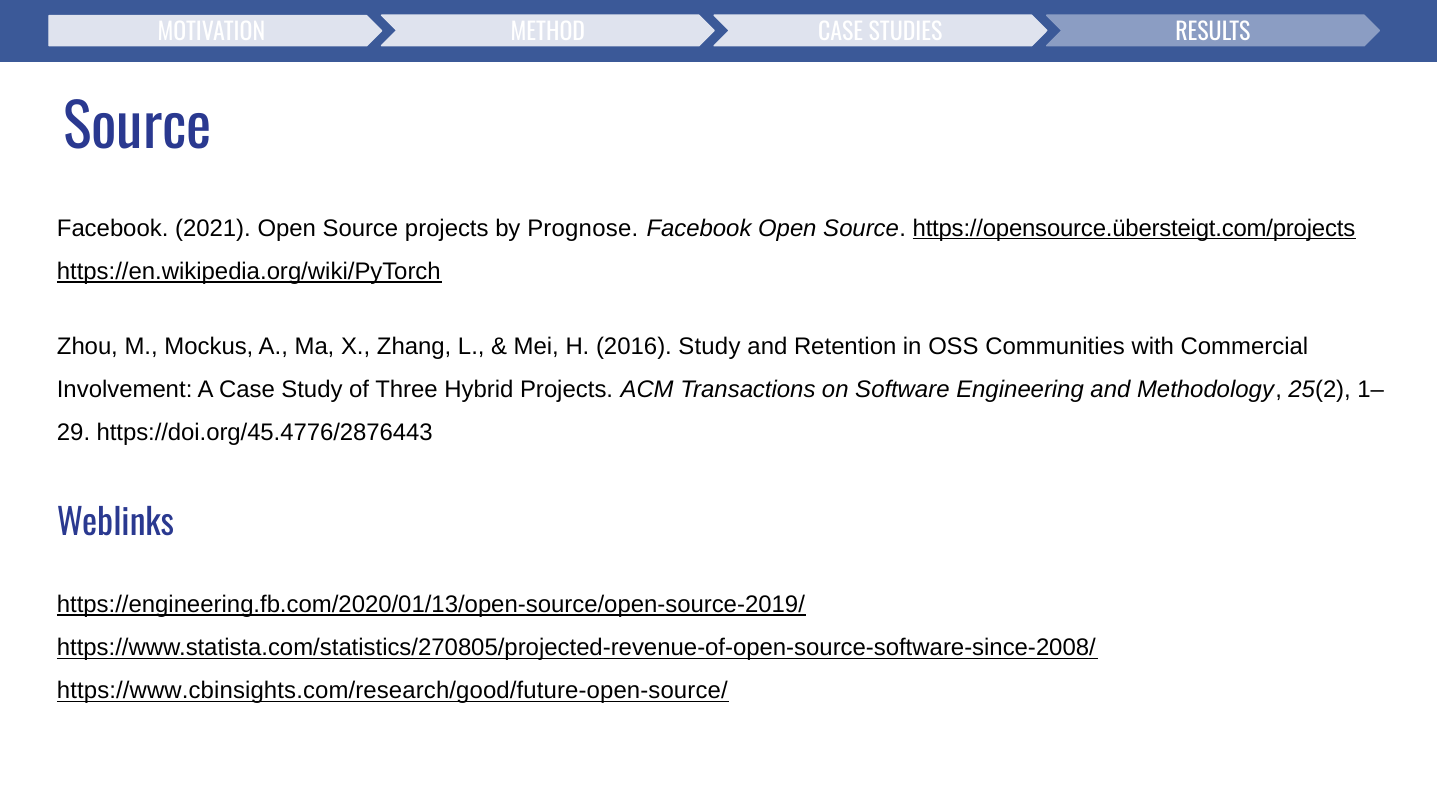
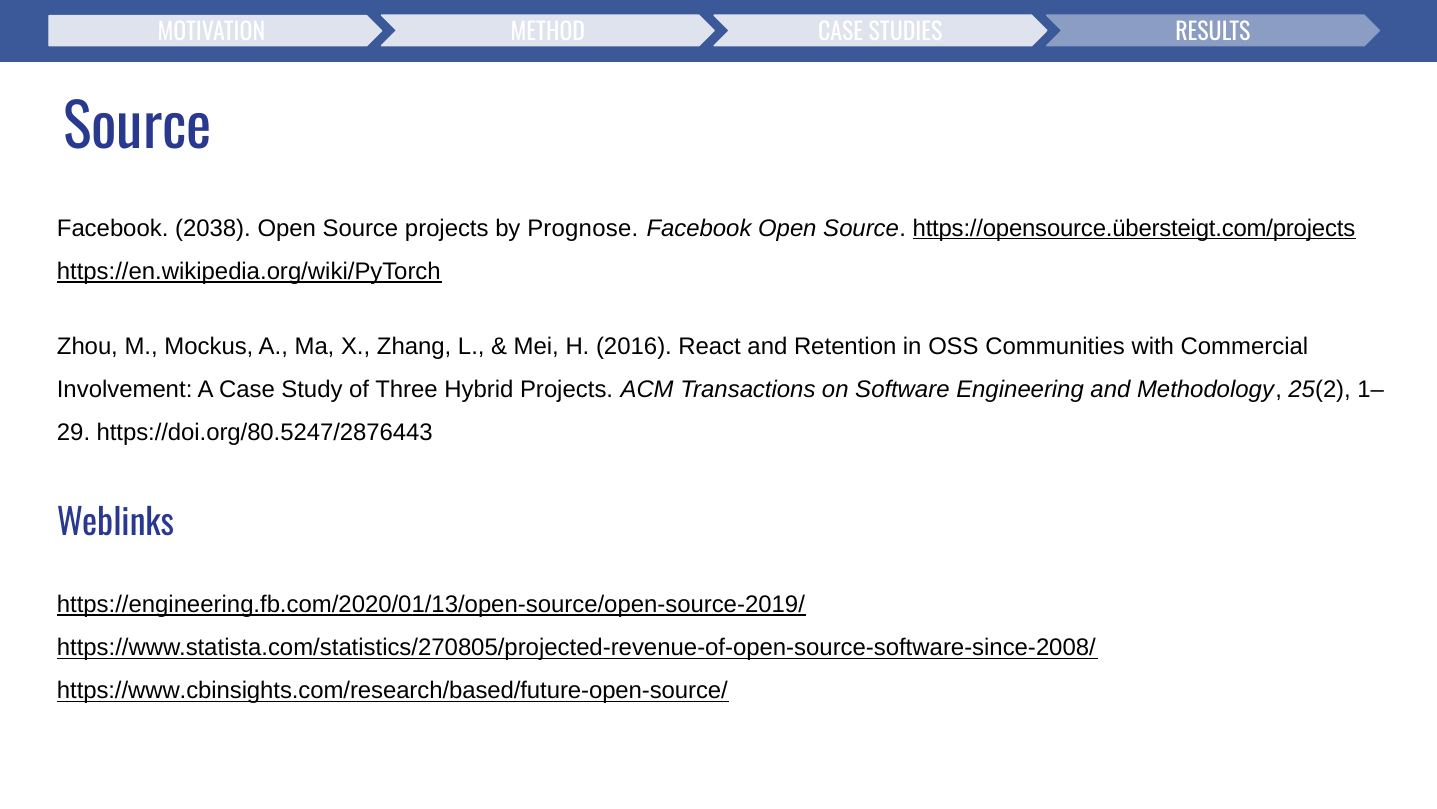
2021: 2021 -> 2038
2016 Study: Study -> React
https://doi.org/45.4776/2876443: https://doi.org/45.4776/2876443 -> https://doi.org/80.5247/2876443
https://www.cbinsights.com/research/good/future-open-source/: https://www.cbinsights.com/research/good/future-open-source/ -> https://www.cbinsights.com/research/based/future-open-source/
